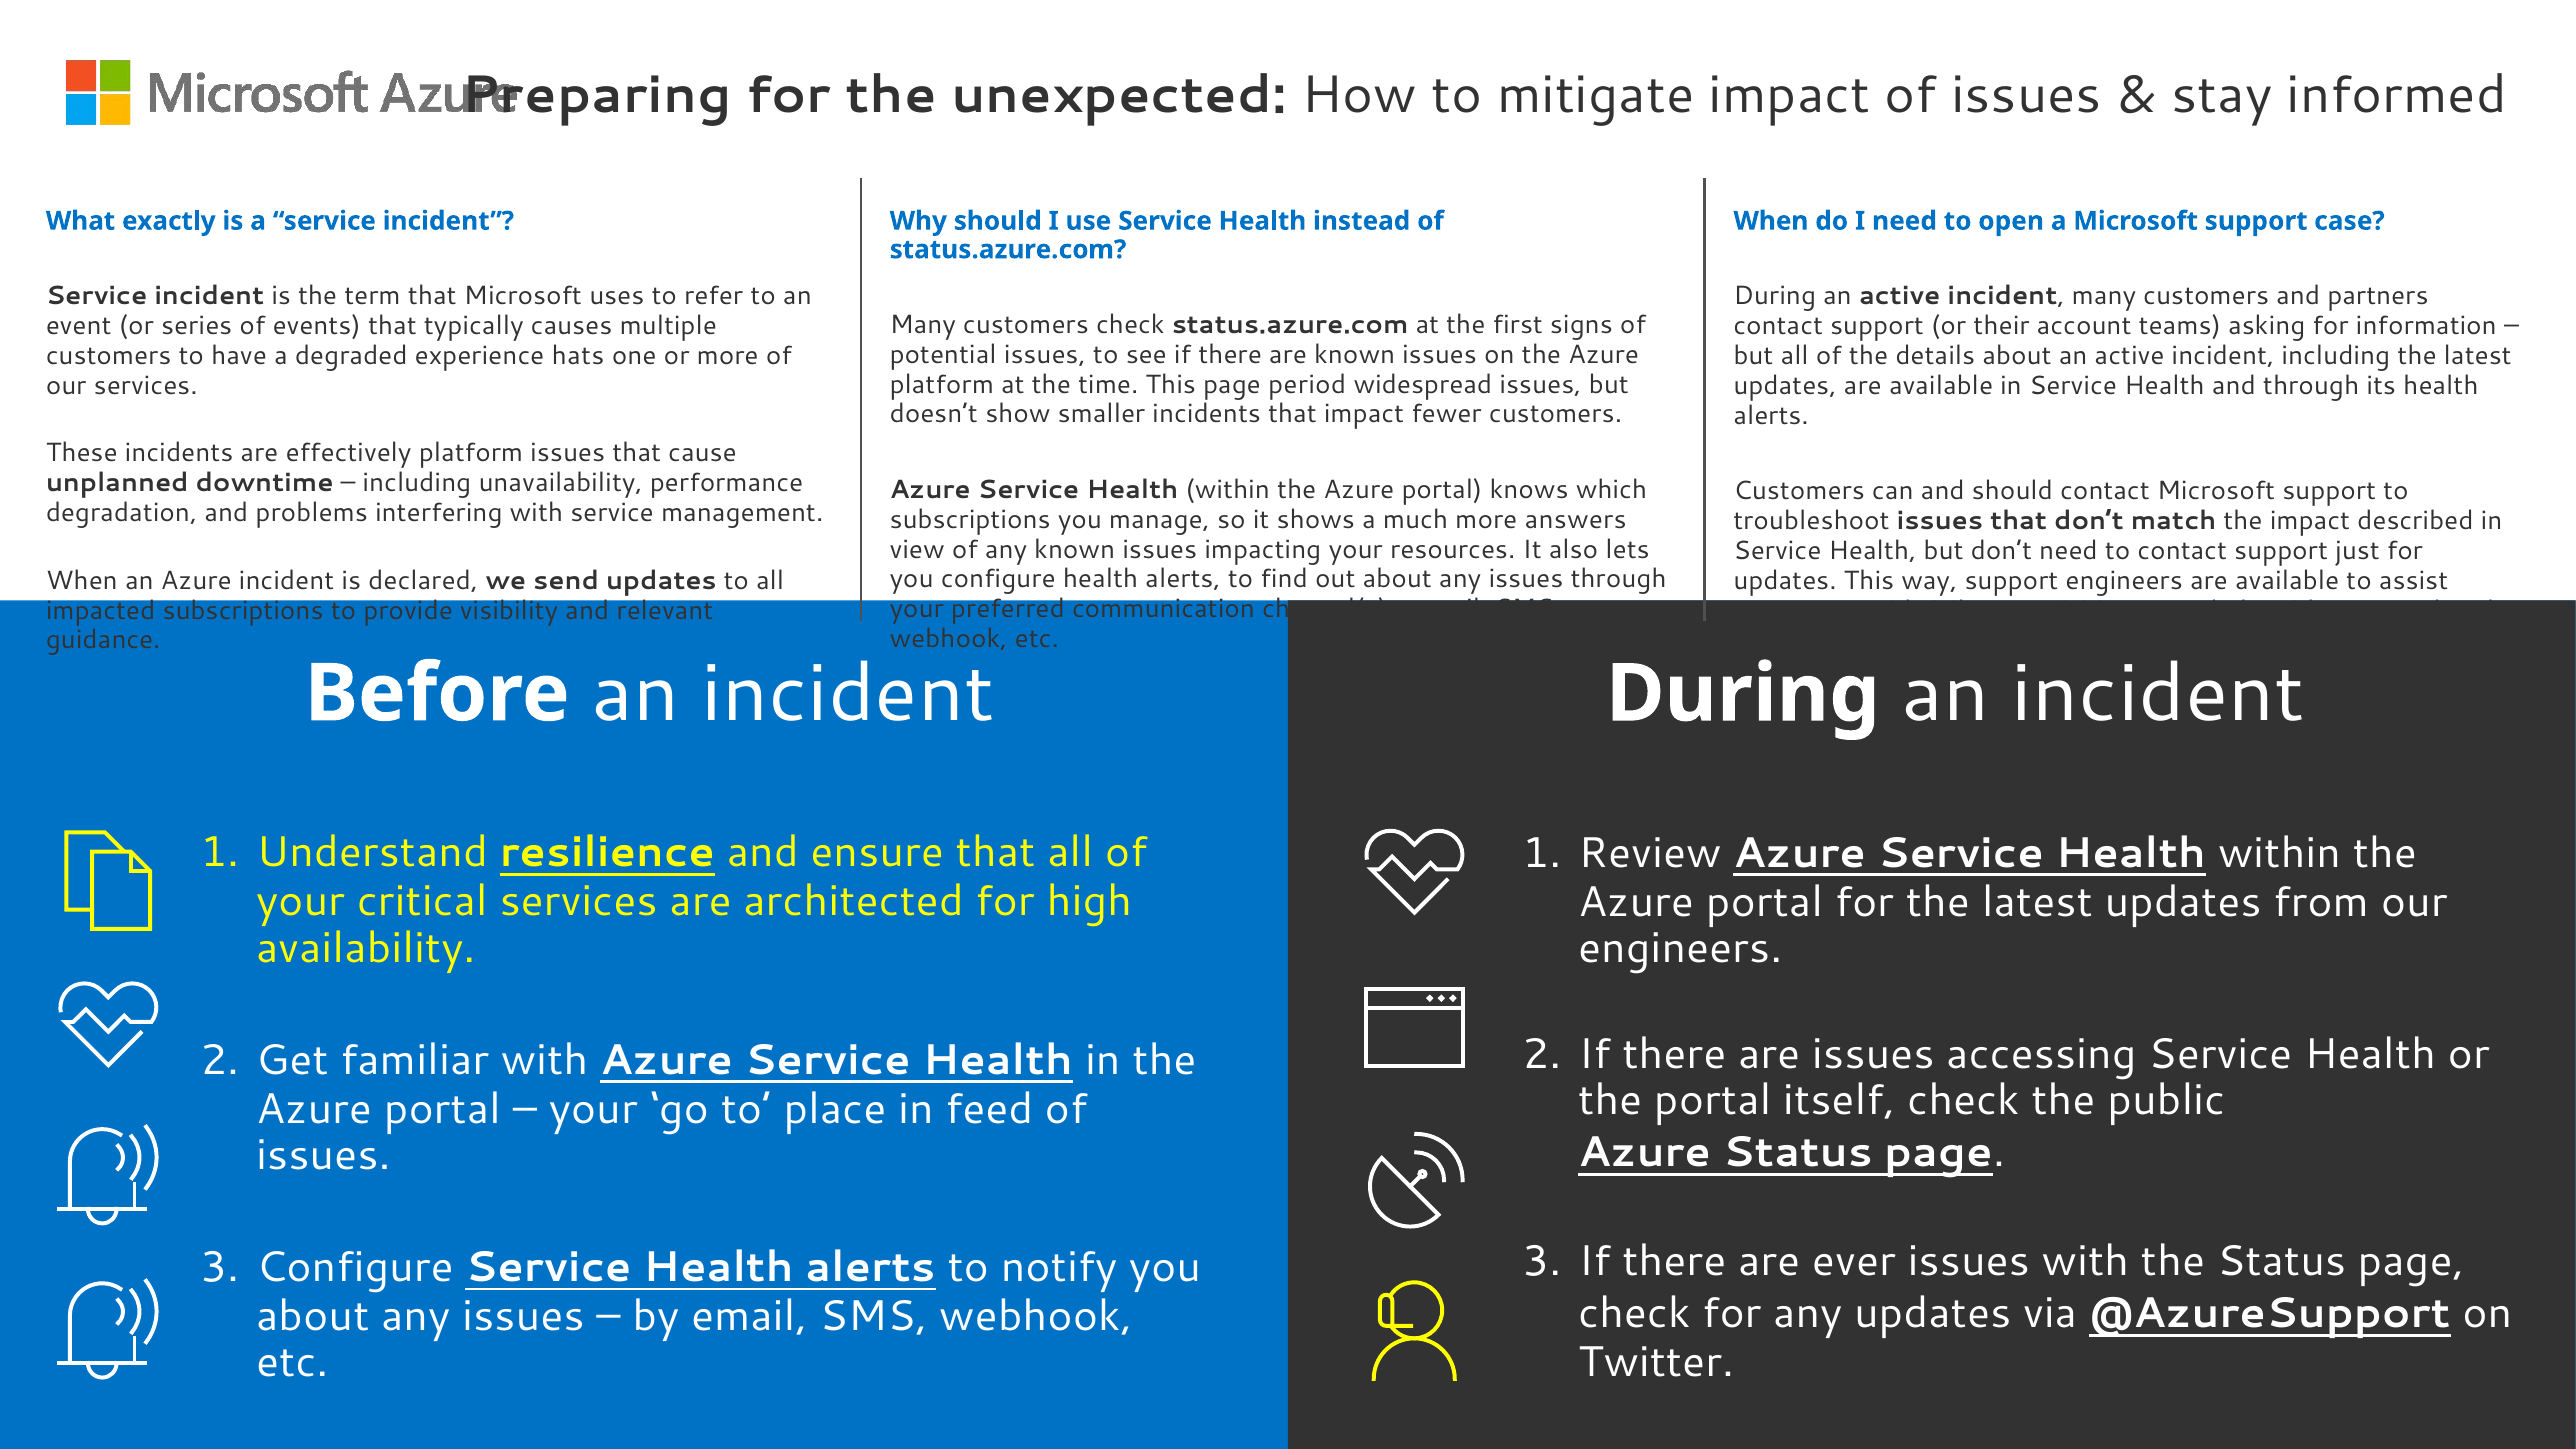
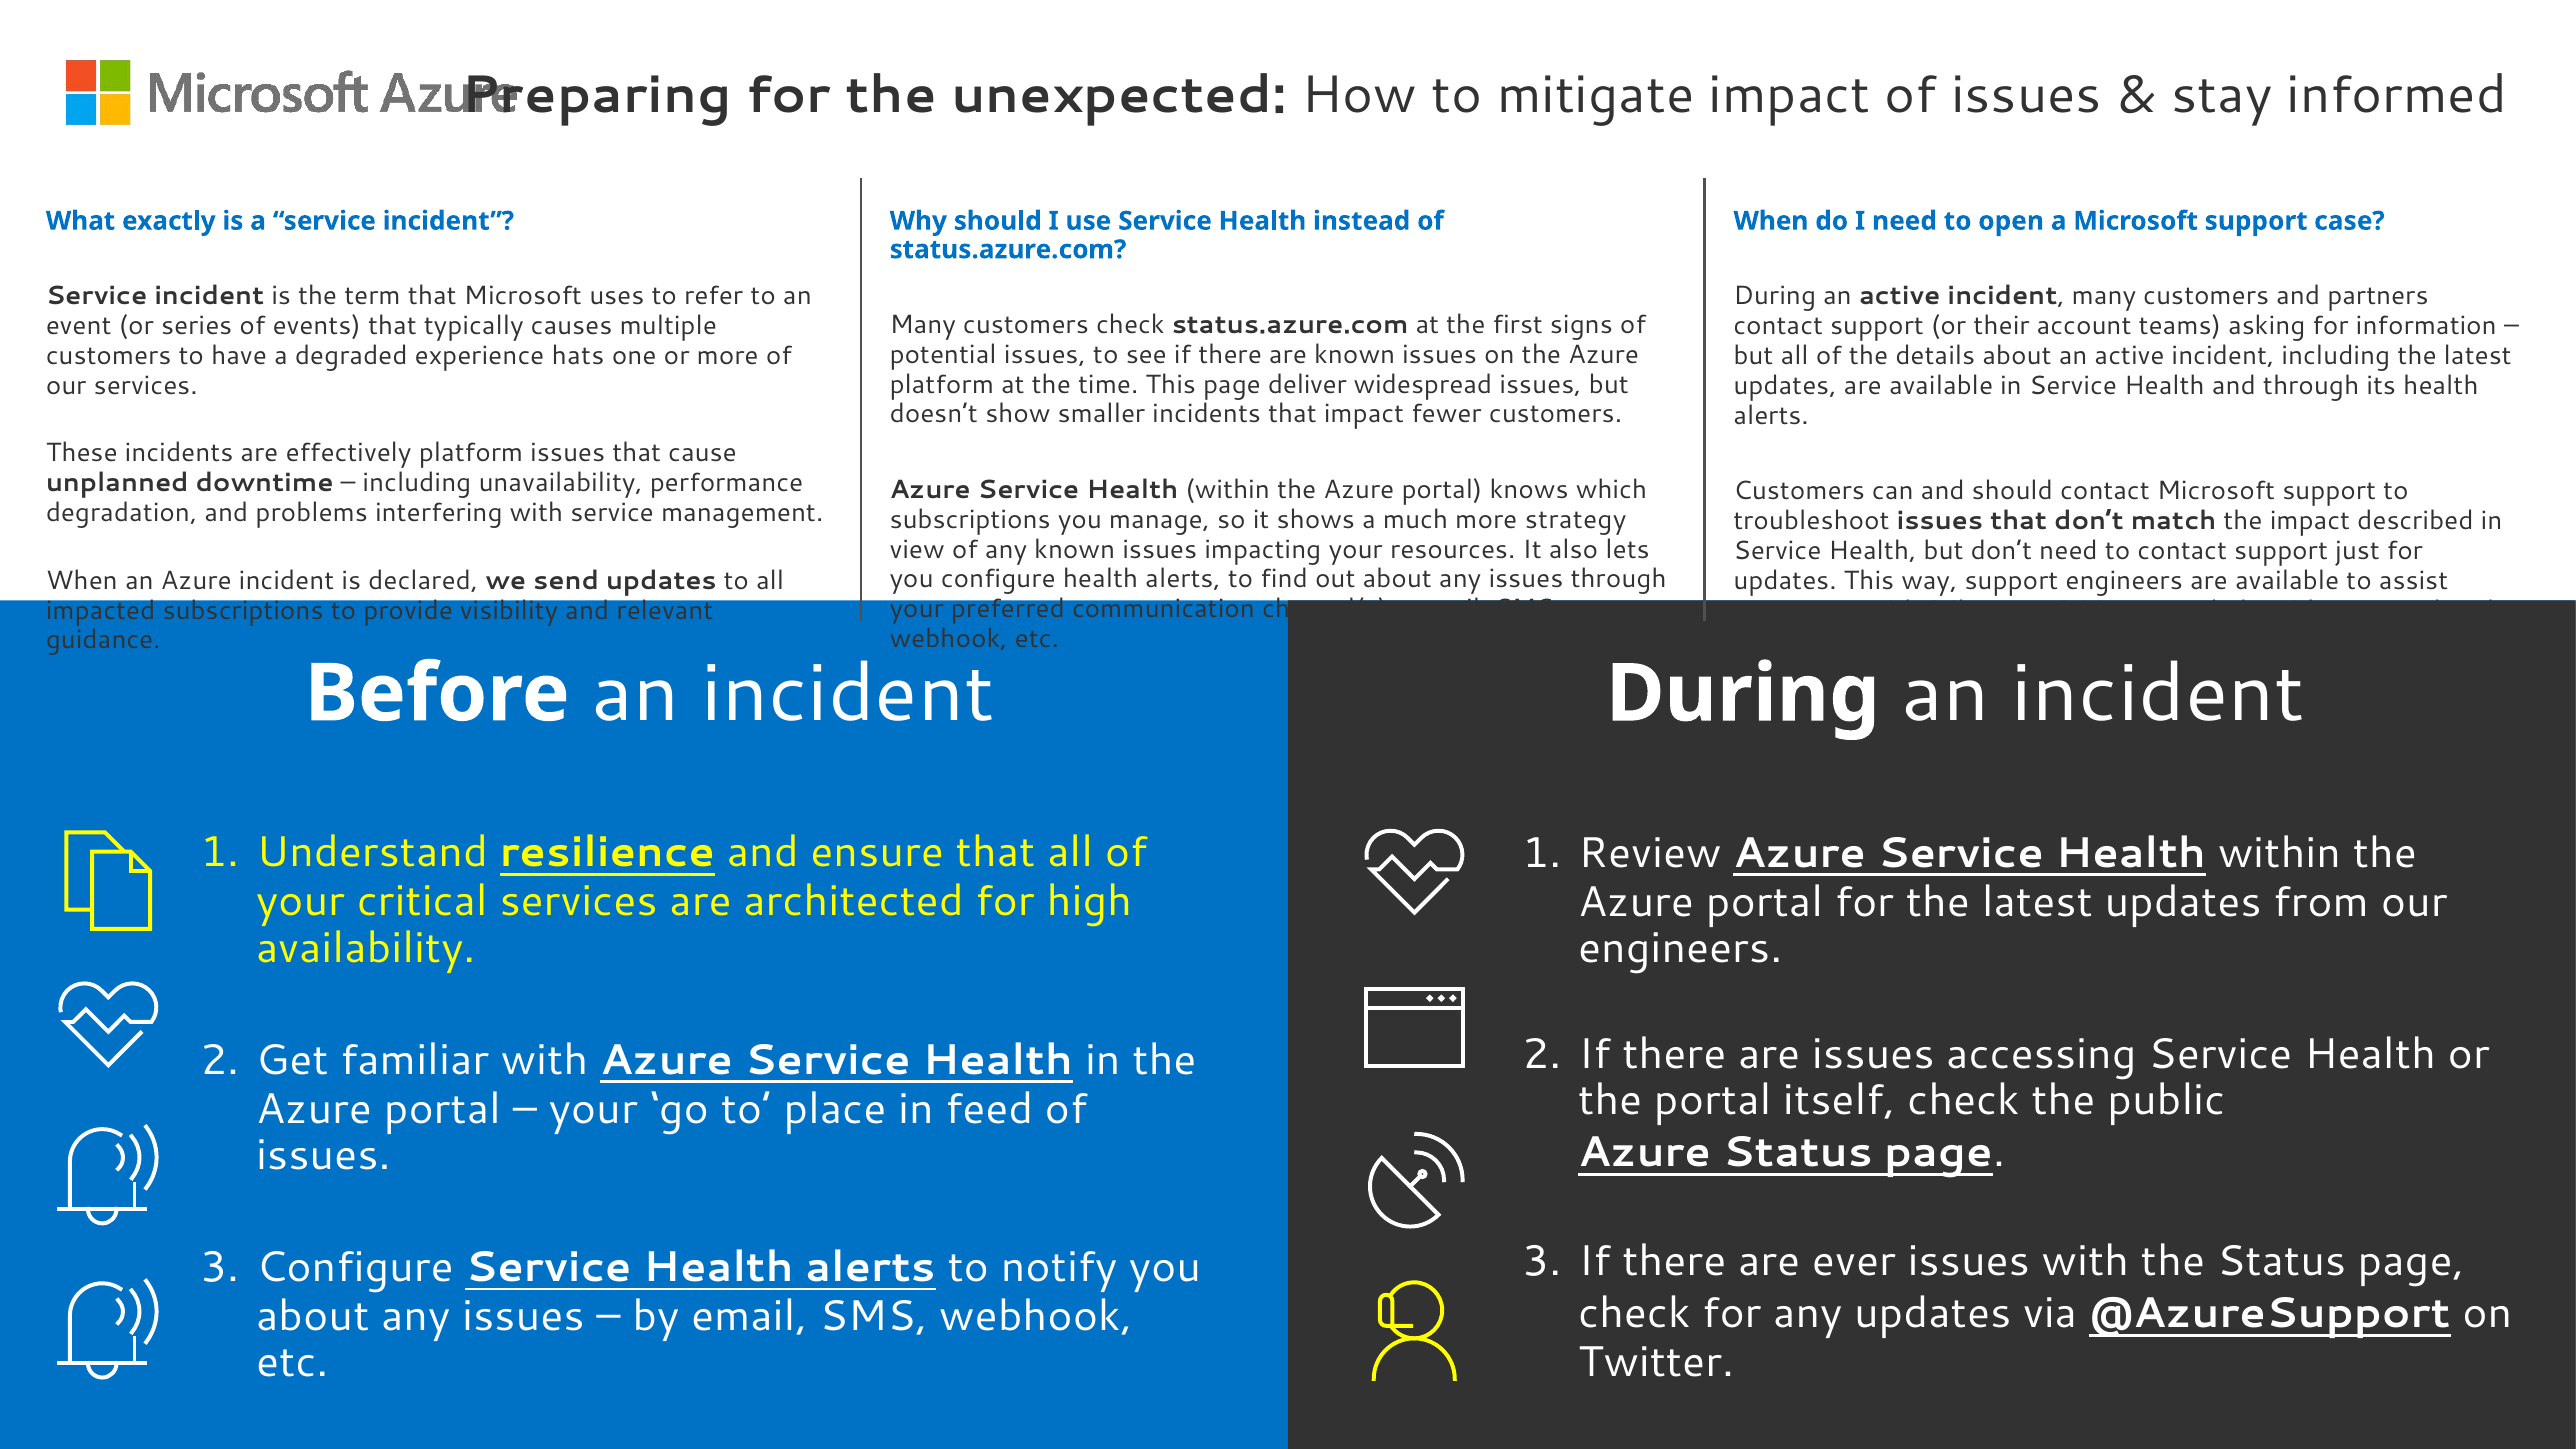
period: period -> deliver
answers: answers -> strategy
